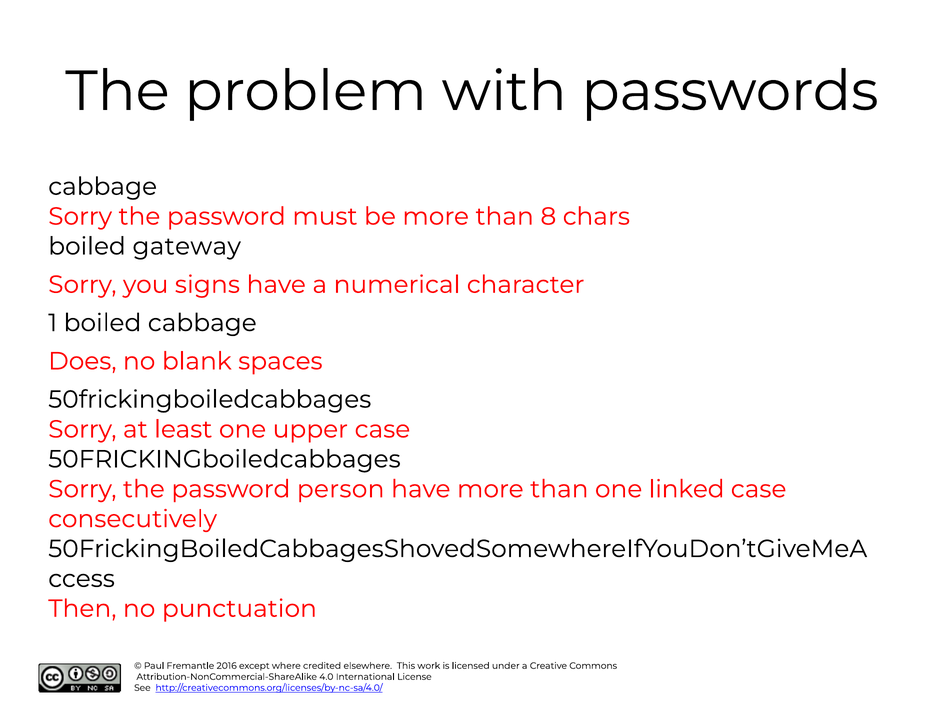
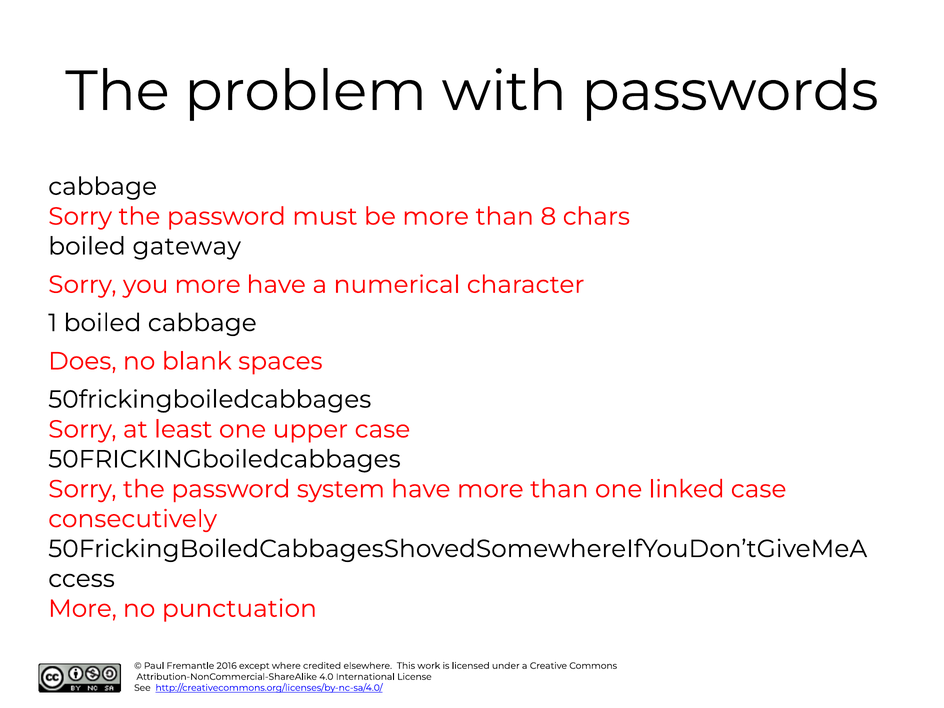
you signs: signs -> more
person: person -> system
Then at (82, 609): Then -> More
